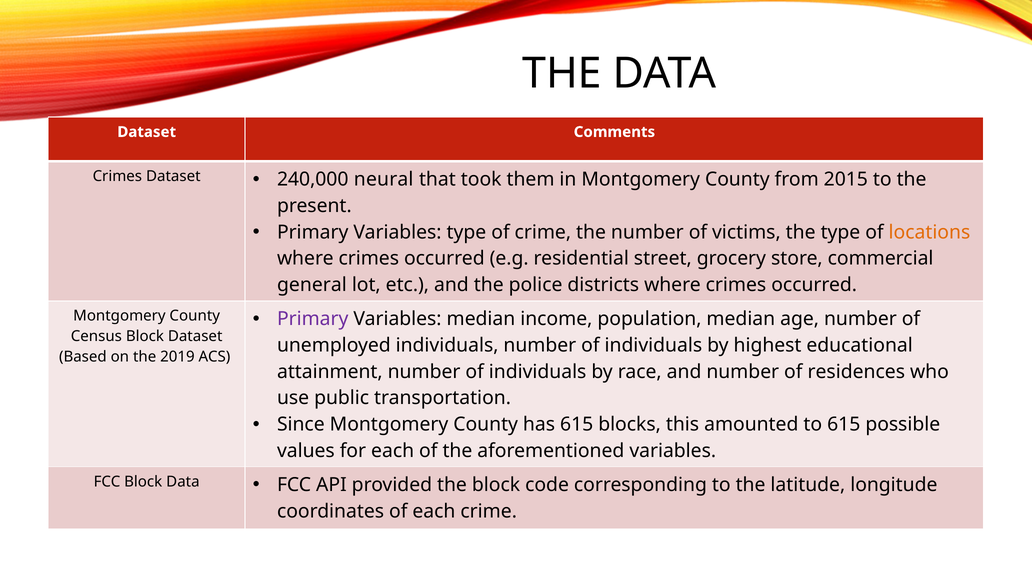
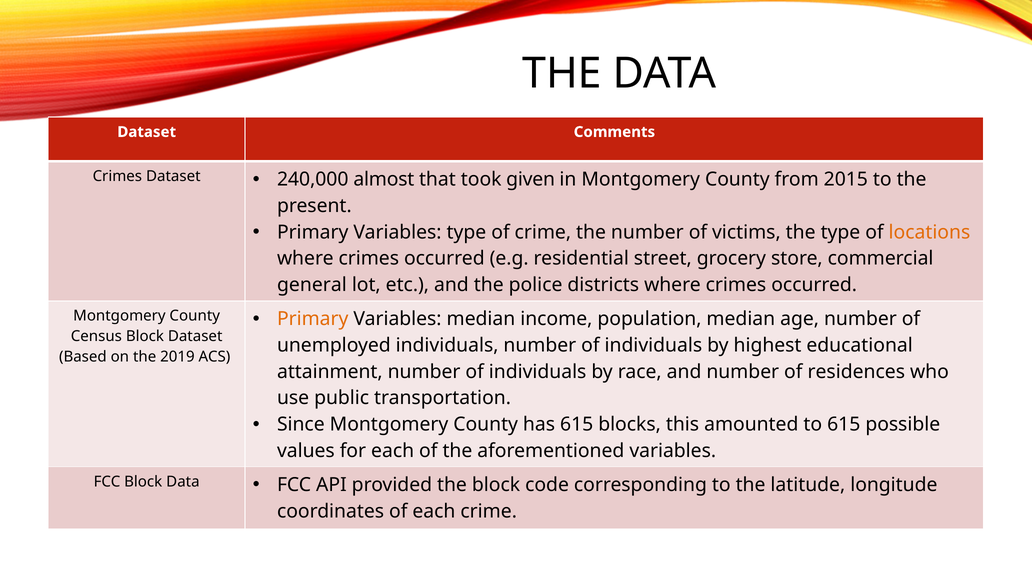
neural: neural -> almost
them: them -> given
Primary at (313, 319) colour: purple -> orange
